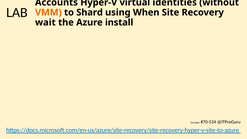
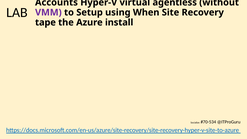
identities: identities -> agentless
VMM colour: orange -> purple
Shard: Shard -> Setup
wait: wait -> tape
